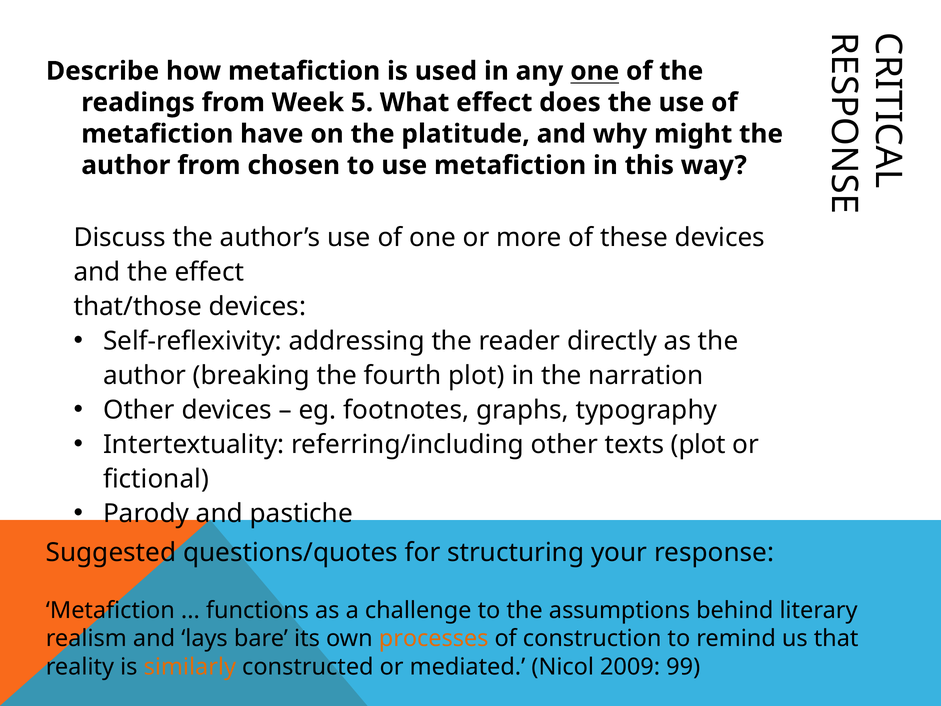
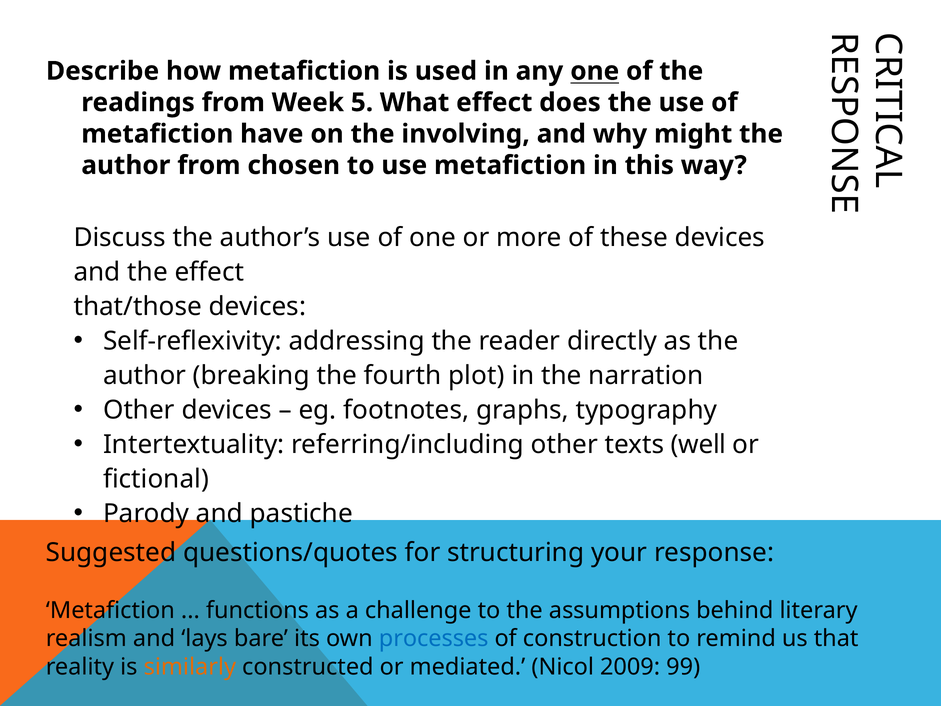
platitude: platitude -> involving
texts plot: plot -> well
processes colour: orange -> blue
